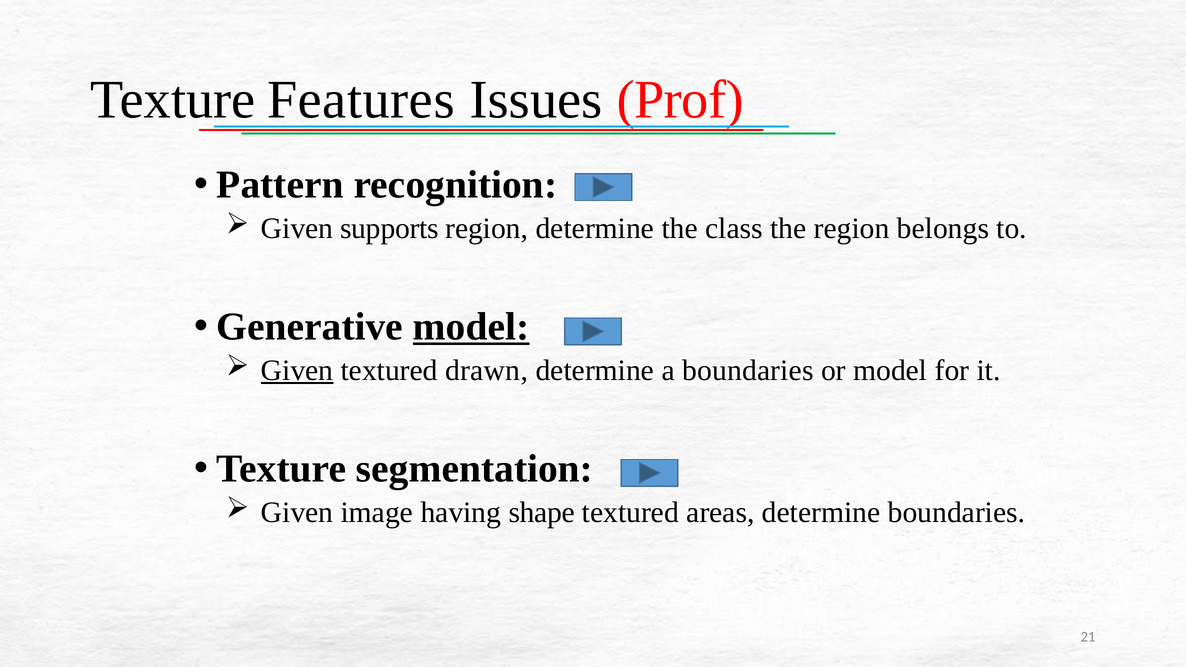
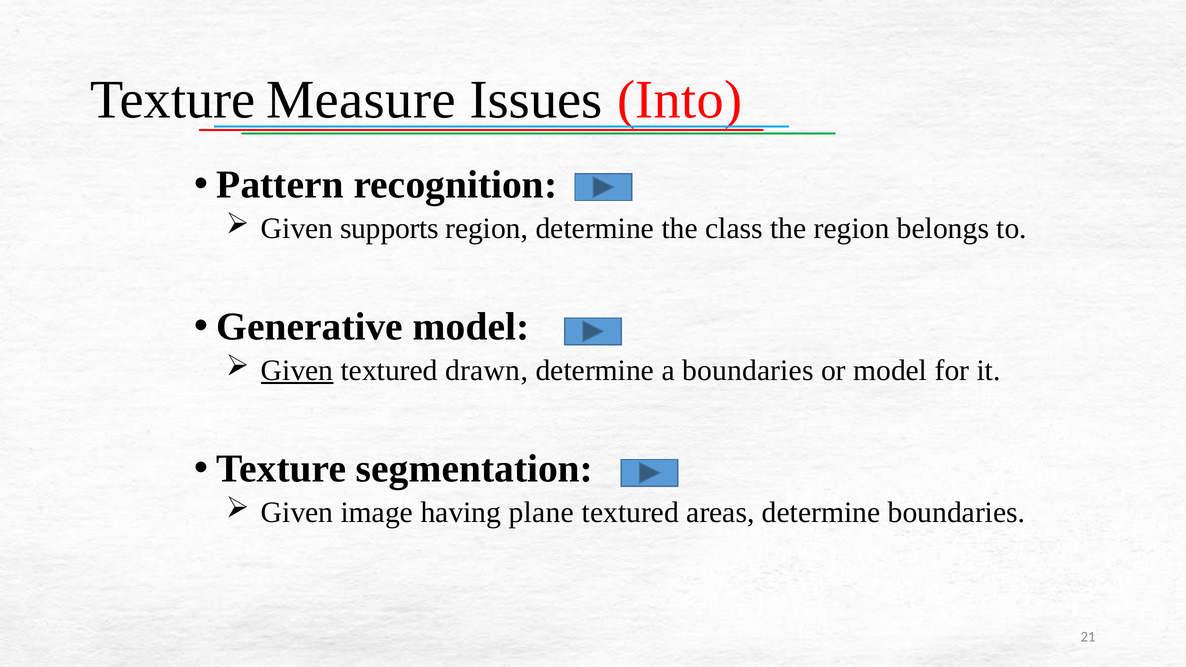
Features: Features -> Measure
Prof: Prof -> Into
model at (471, 327) underline: present -> none
shape: shape -> plane
